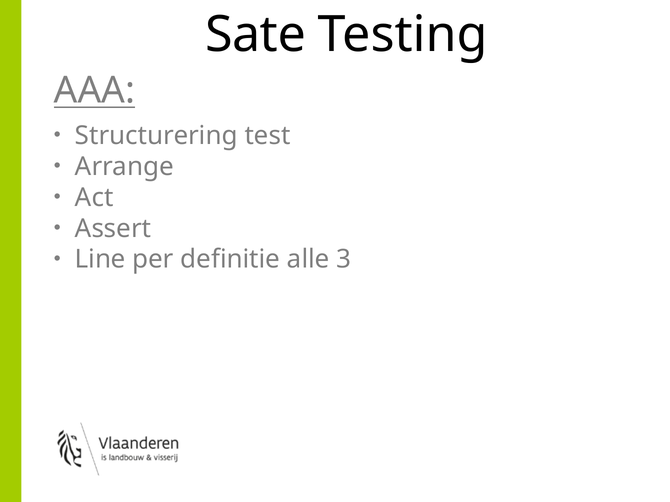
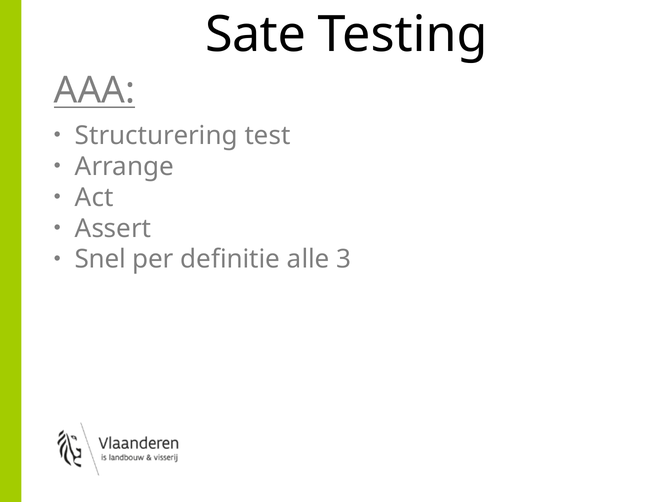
Line: Line -> Snel
